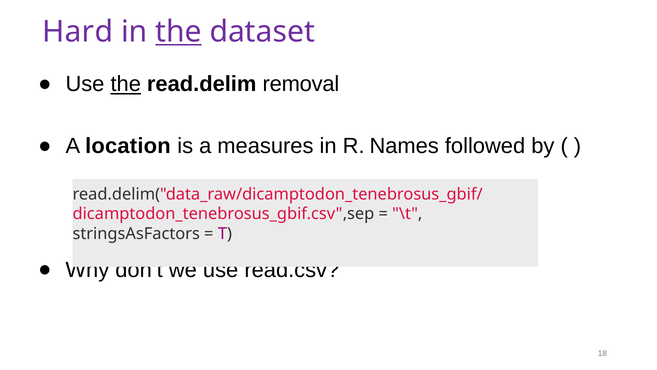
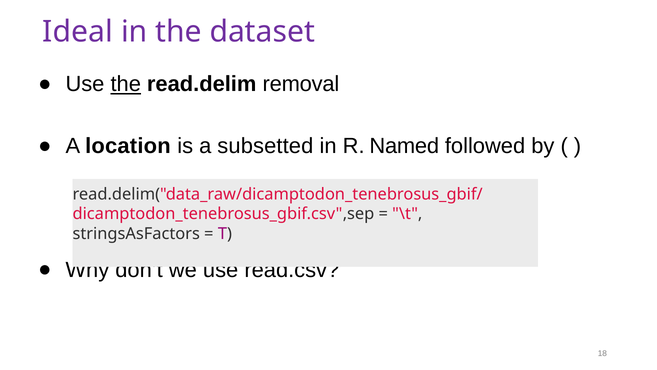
Hard: Hard -> Ideal
the at (179, 32) underline: present -> none
measures: measures -> subsetted
Names: Names -> Named
